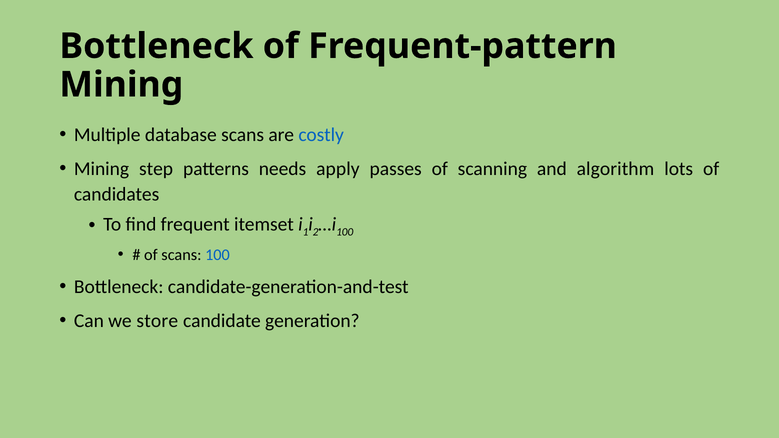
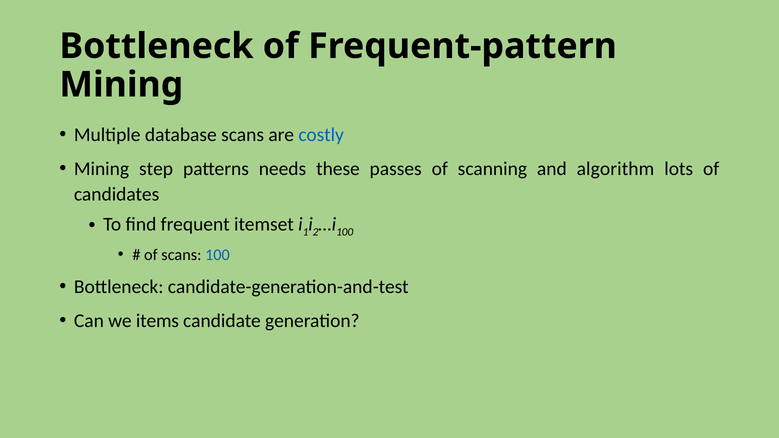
apply: apply -> these
store: store -> items
